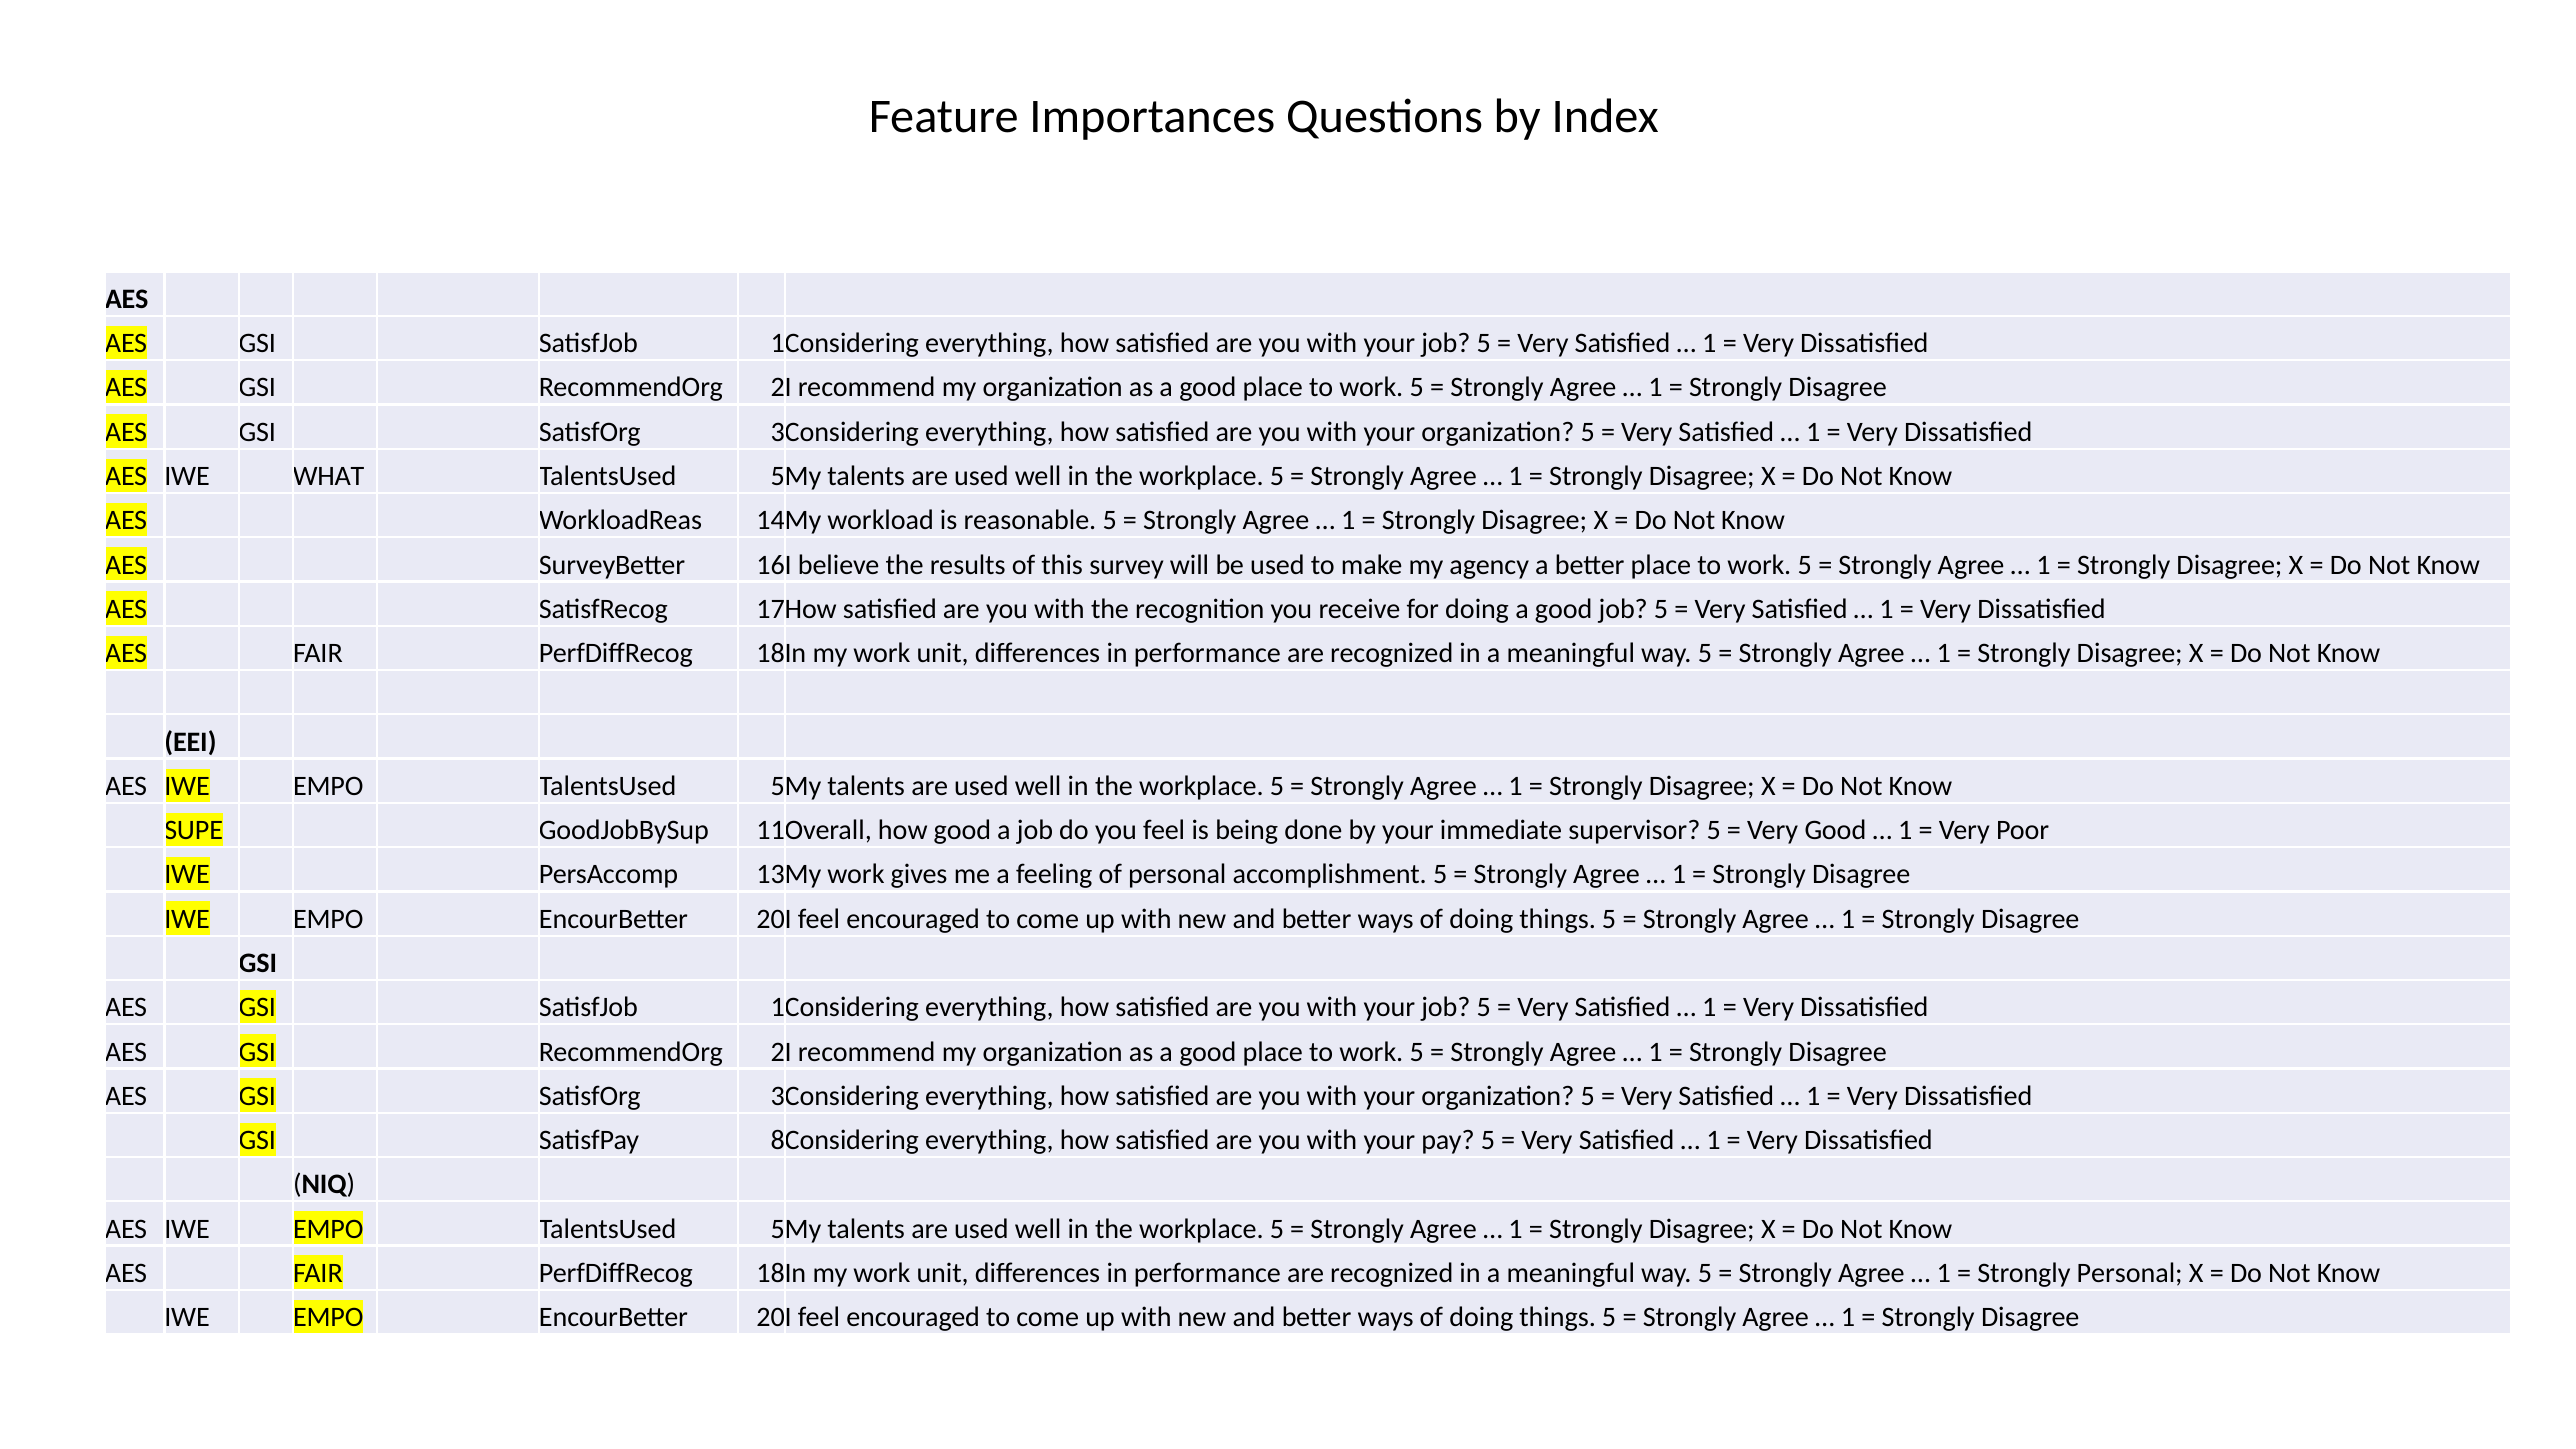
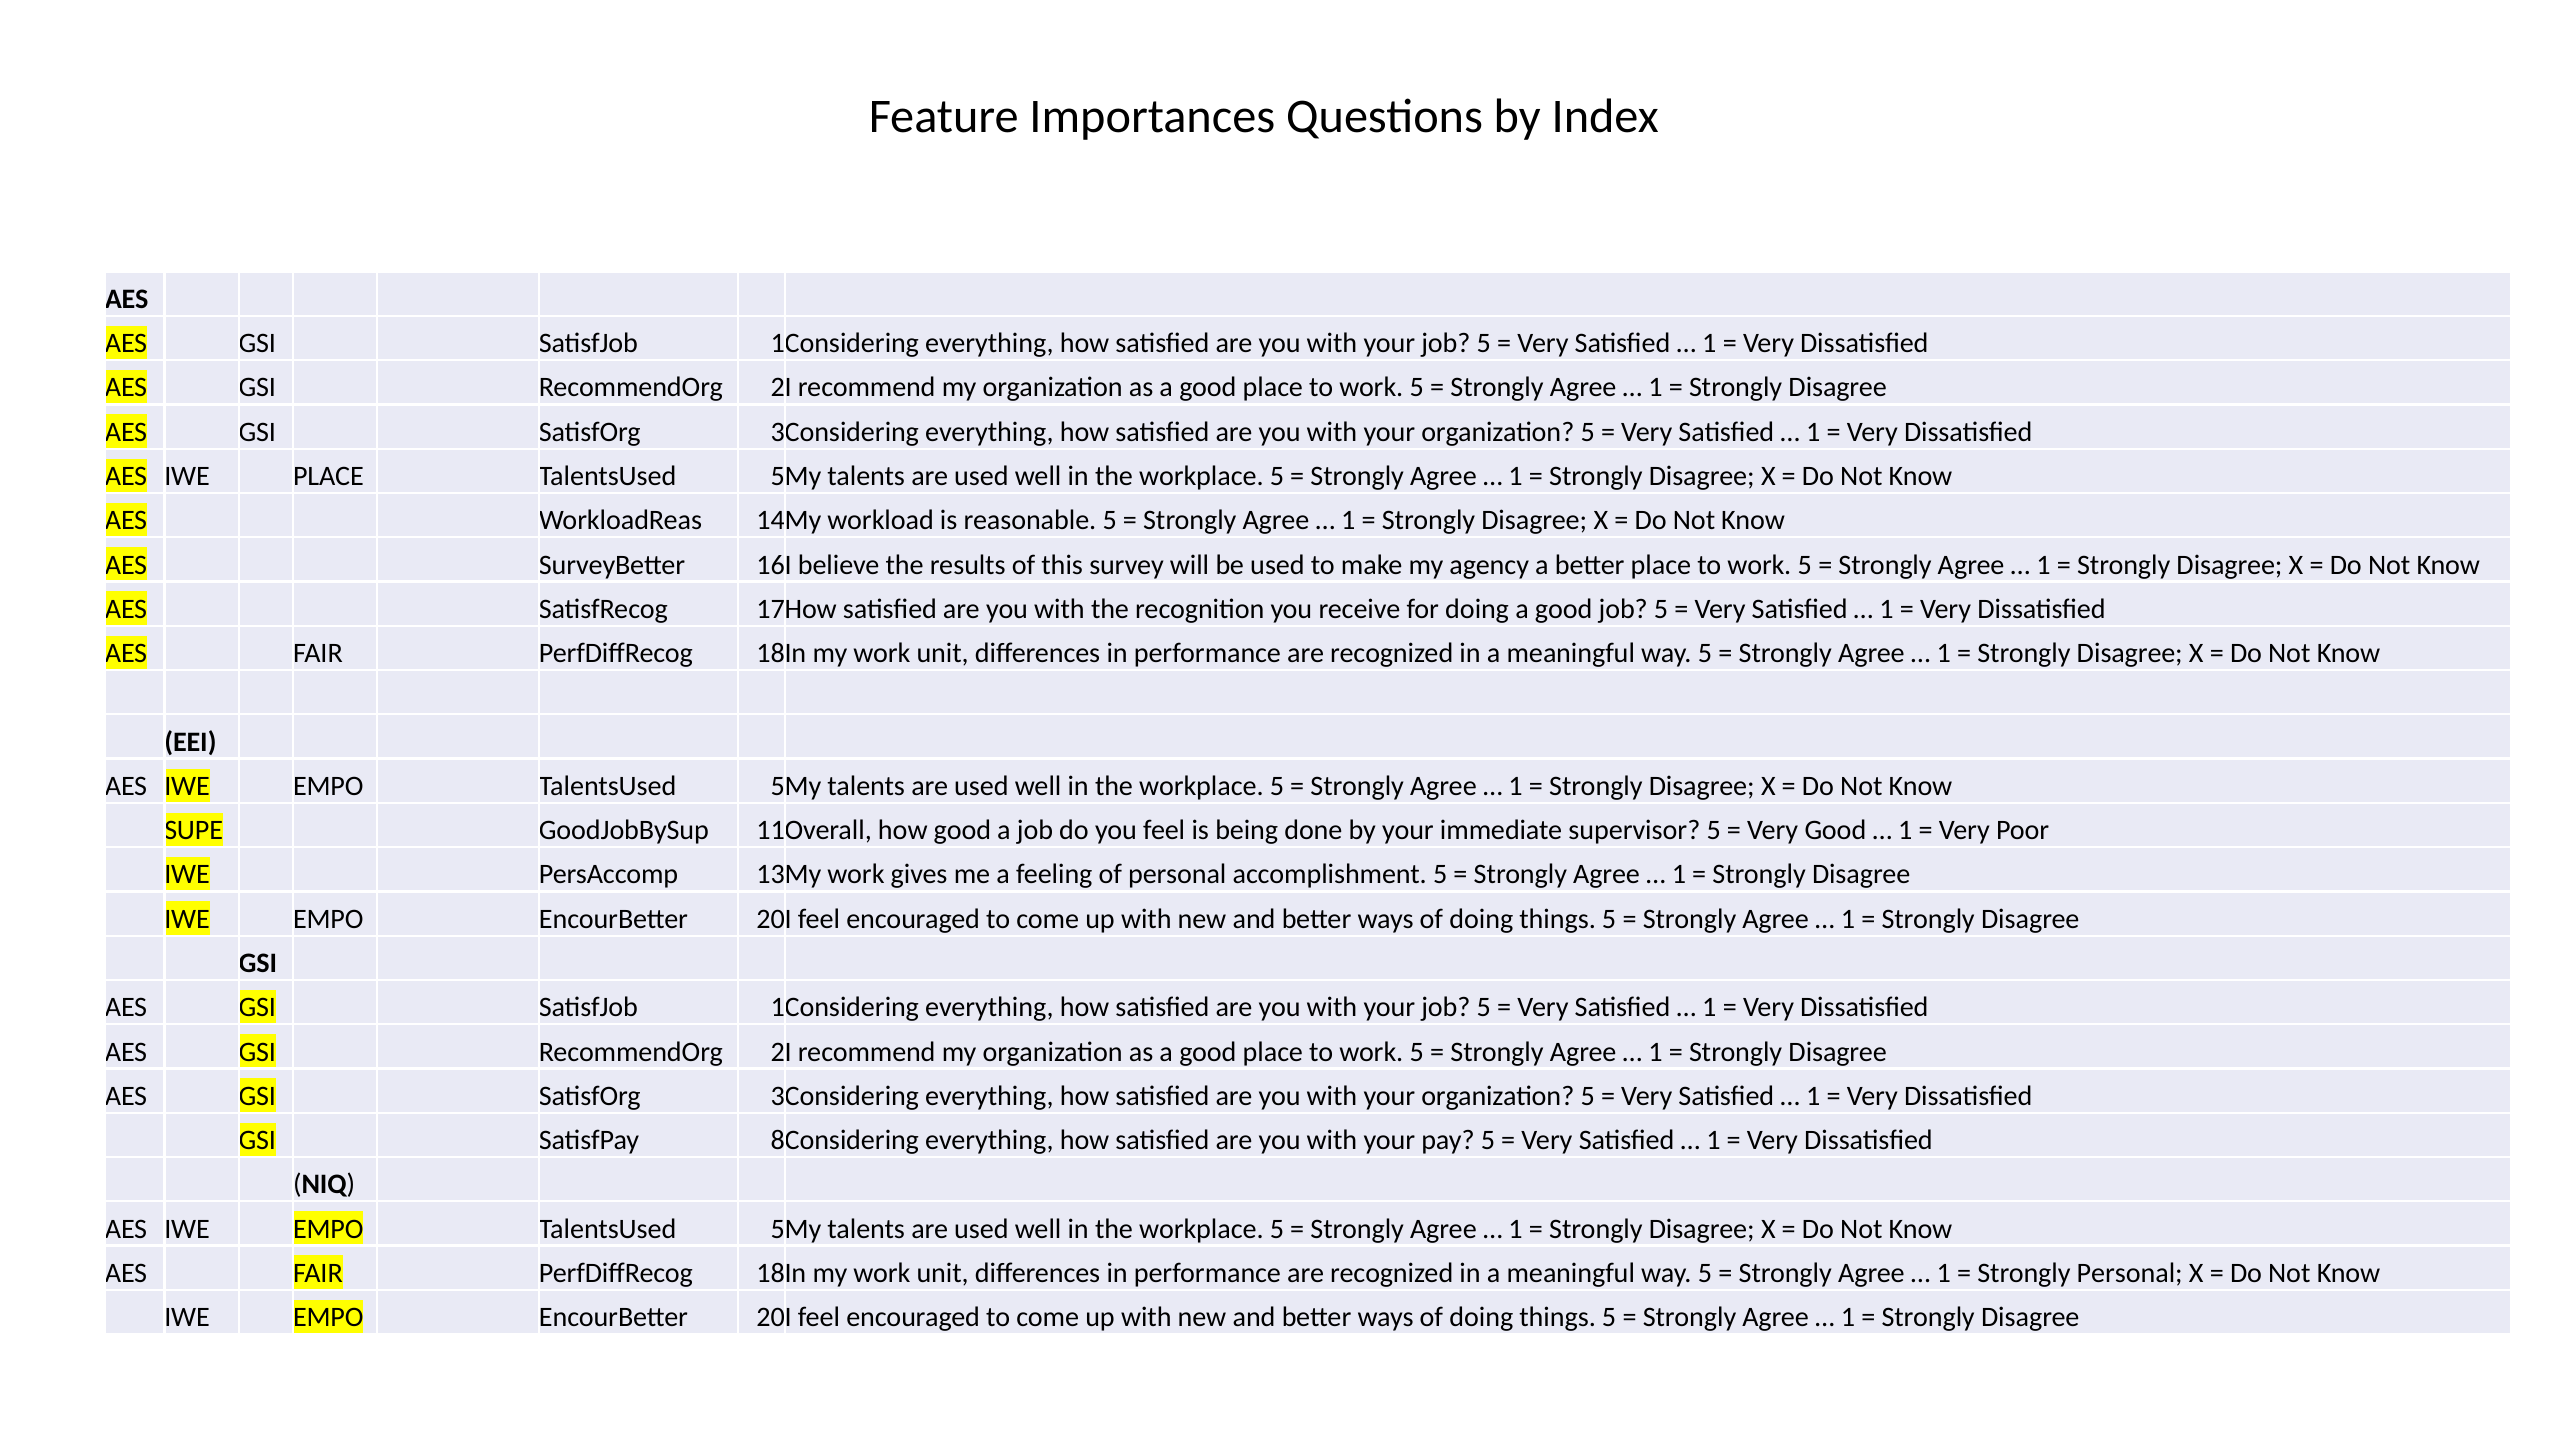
IWE WHAT: WHAT -> PLACE
